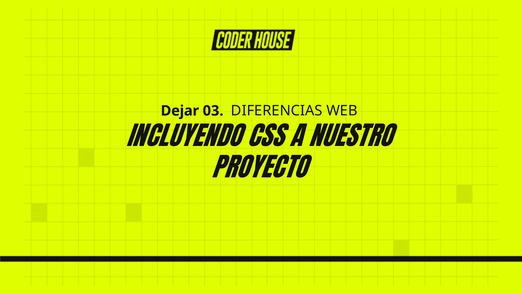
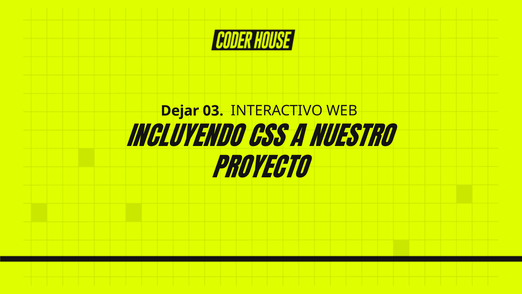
DIFERENCIAS: DIFERENCIAS -> INTERACTIVO
